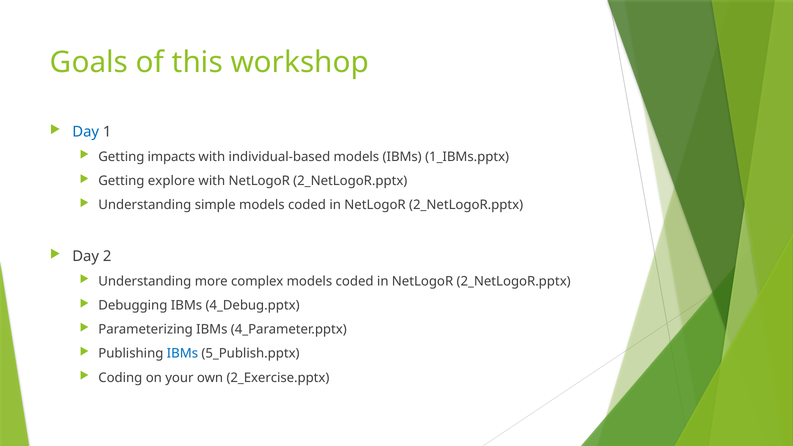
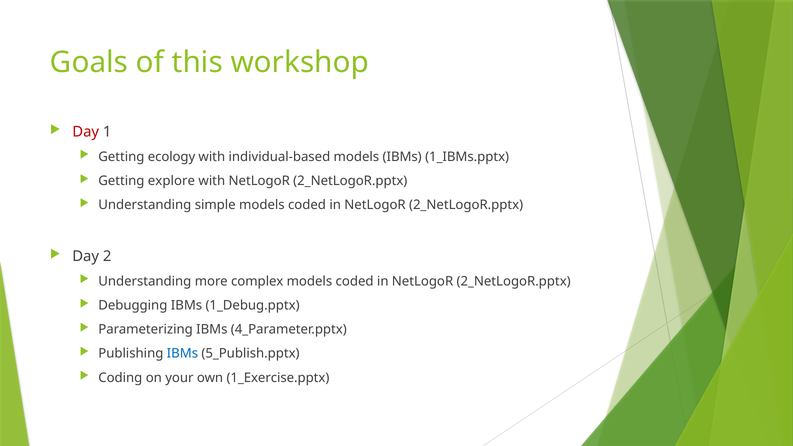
Day at (86, 132) colour: blue -> red
impacts: impacts -> ecology
4_Debug.pptx: 4_Debug.pptx -> 1_Debug.pptx
2_Exercise.pptx: 2_Exercise.pptx -> 1_Exercise.pptx
